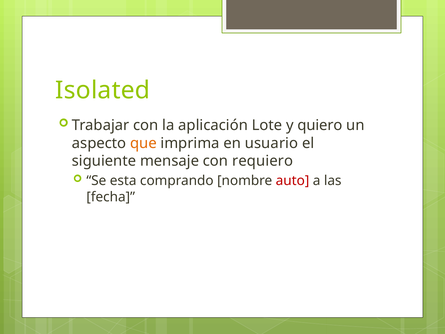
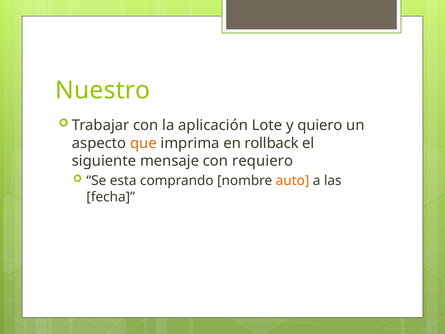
Isolated: Isolated -> Nuestro
usuario: usuario -> rollback
auto colour: red -> orange
